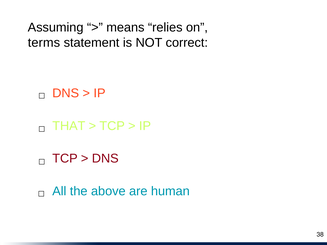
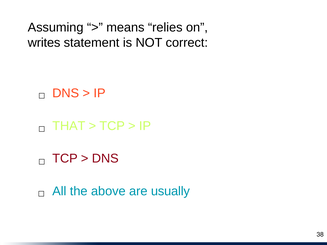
terms: terms -> writes
human: human -> usually
